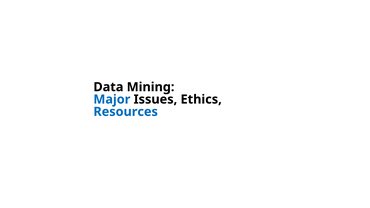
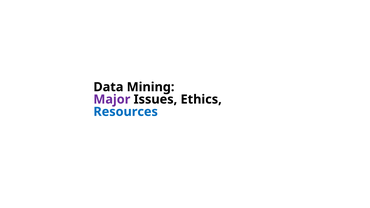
Major colour: blue -> purple
